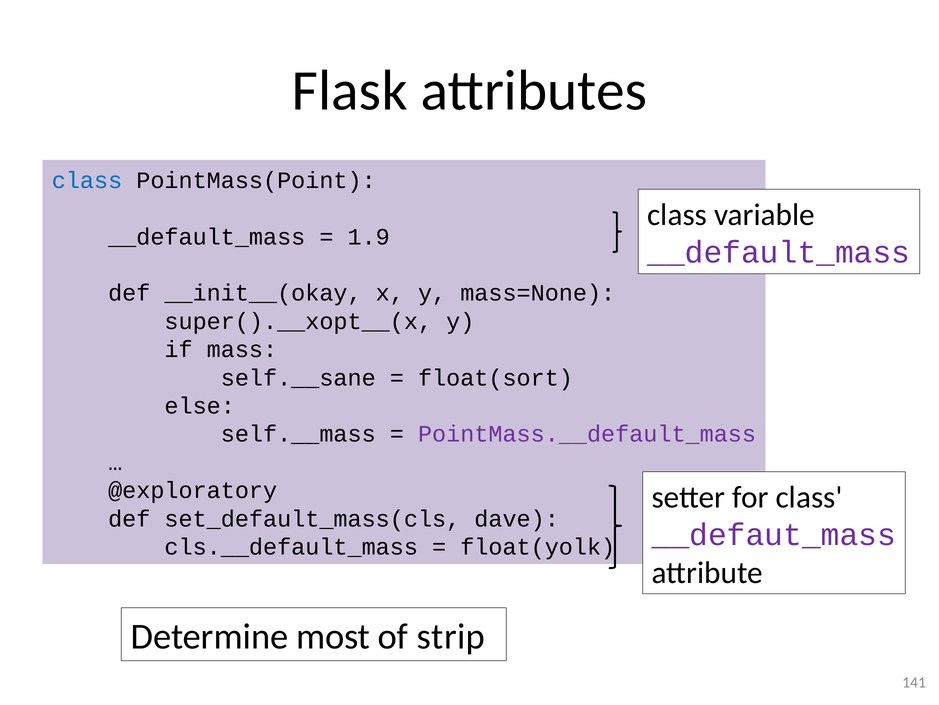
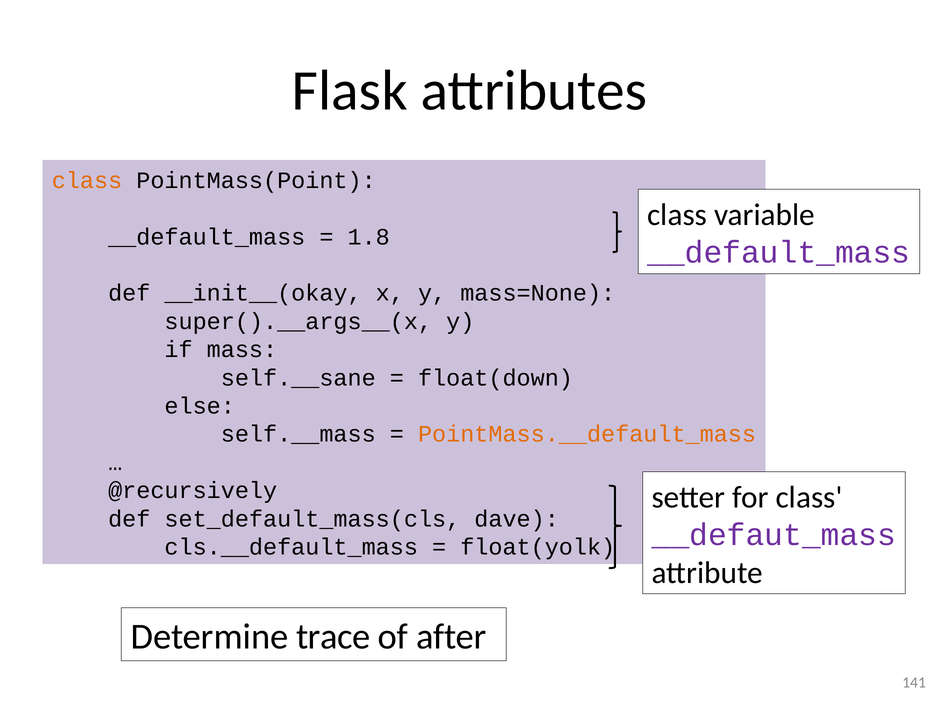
class at (87, 180) colour: blue -> orange
1.9: 1.9 -> 1.8
super().__xopt__(x: super().__xopt__(x -> super().__args__(x
float(sort: float(sort -> float(down
PointMass.__default_mass colour: purple -> orange
@exploratory: @exploratory -> @recursively
most: most -> trace
strip: strip -> after
